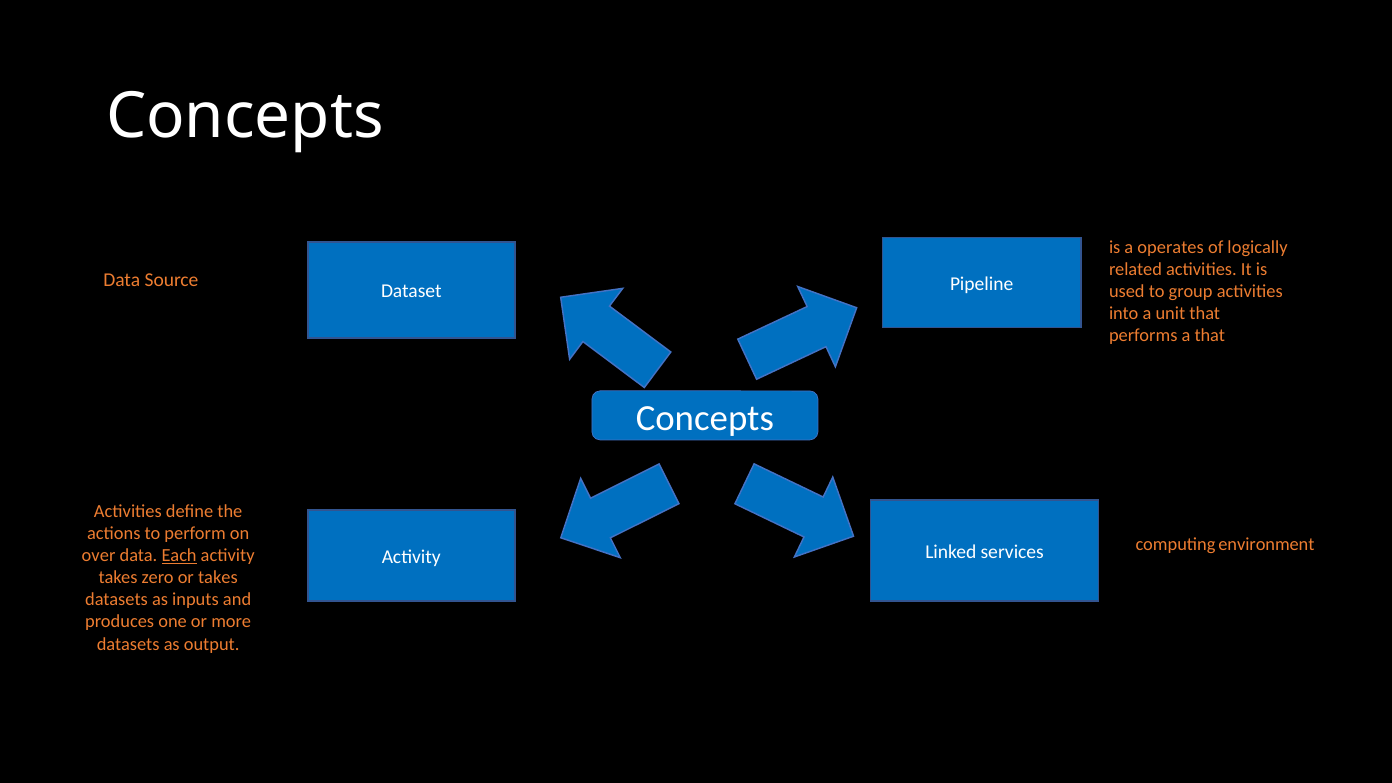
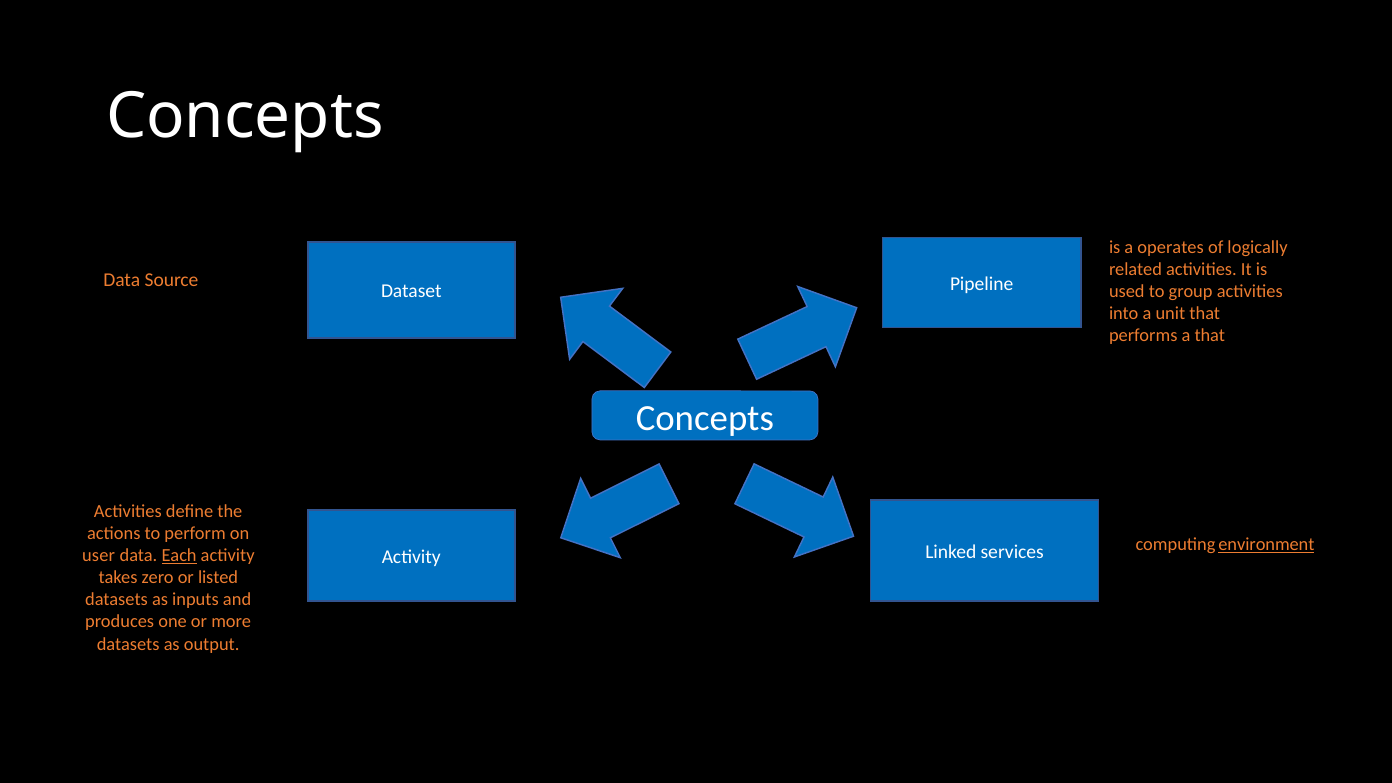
environment underline: none -> present
over: over -> user
or takes: takes -> listed
